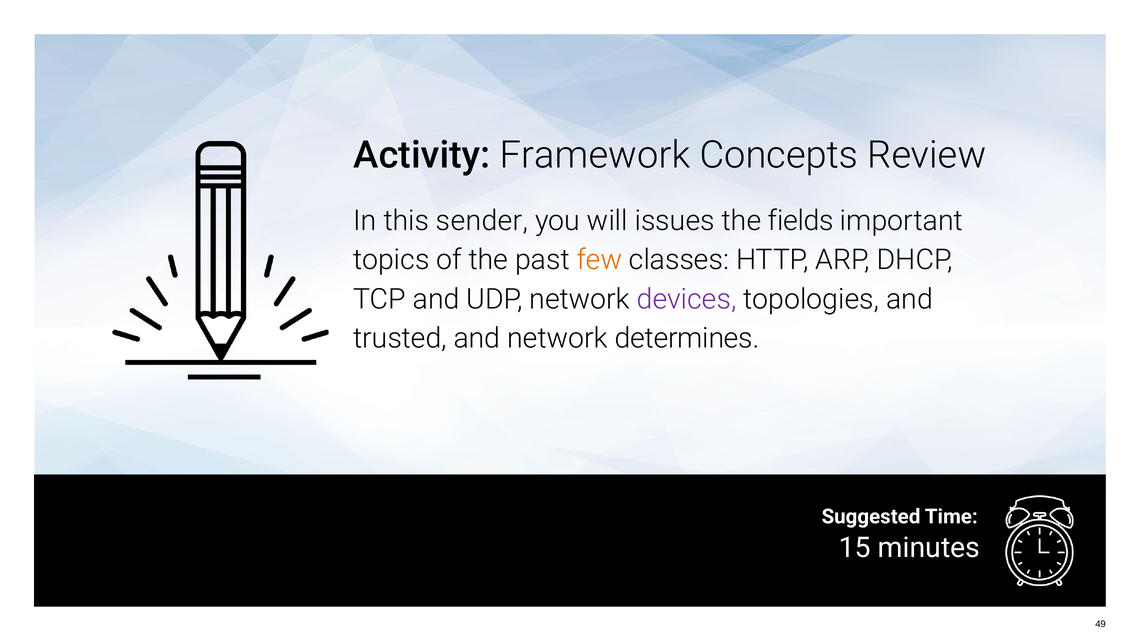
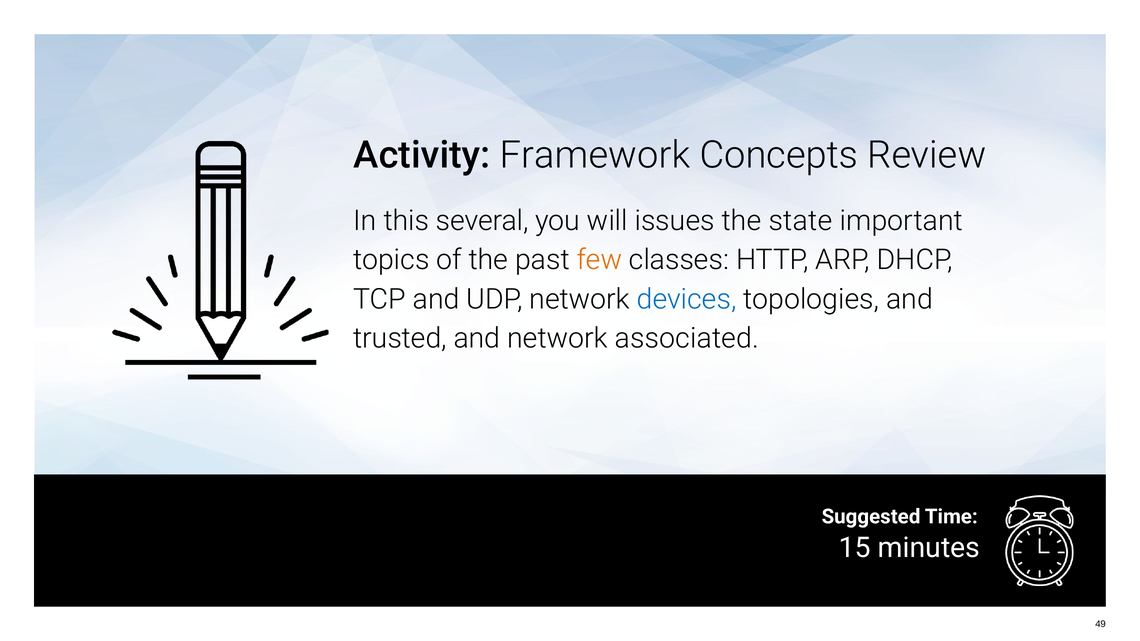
sender: sender -> several
fields: fields -> state
devices colour: purple -> blue
determines: determines -> associated
